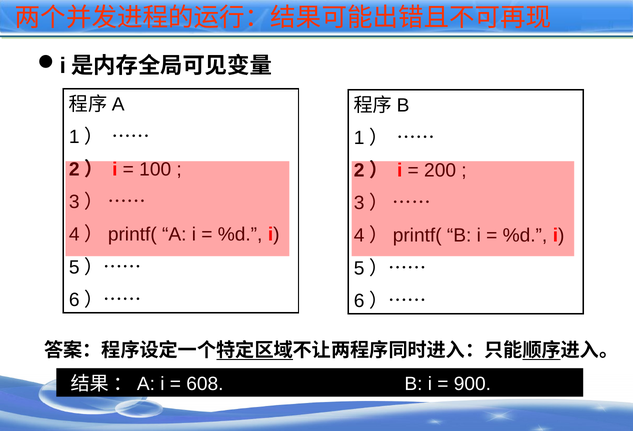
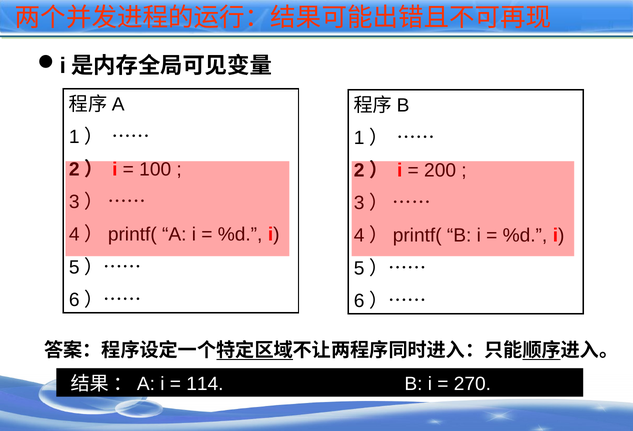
608: 608 -> 114
900: 900 -> 270
